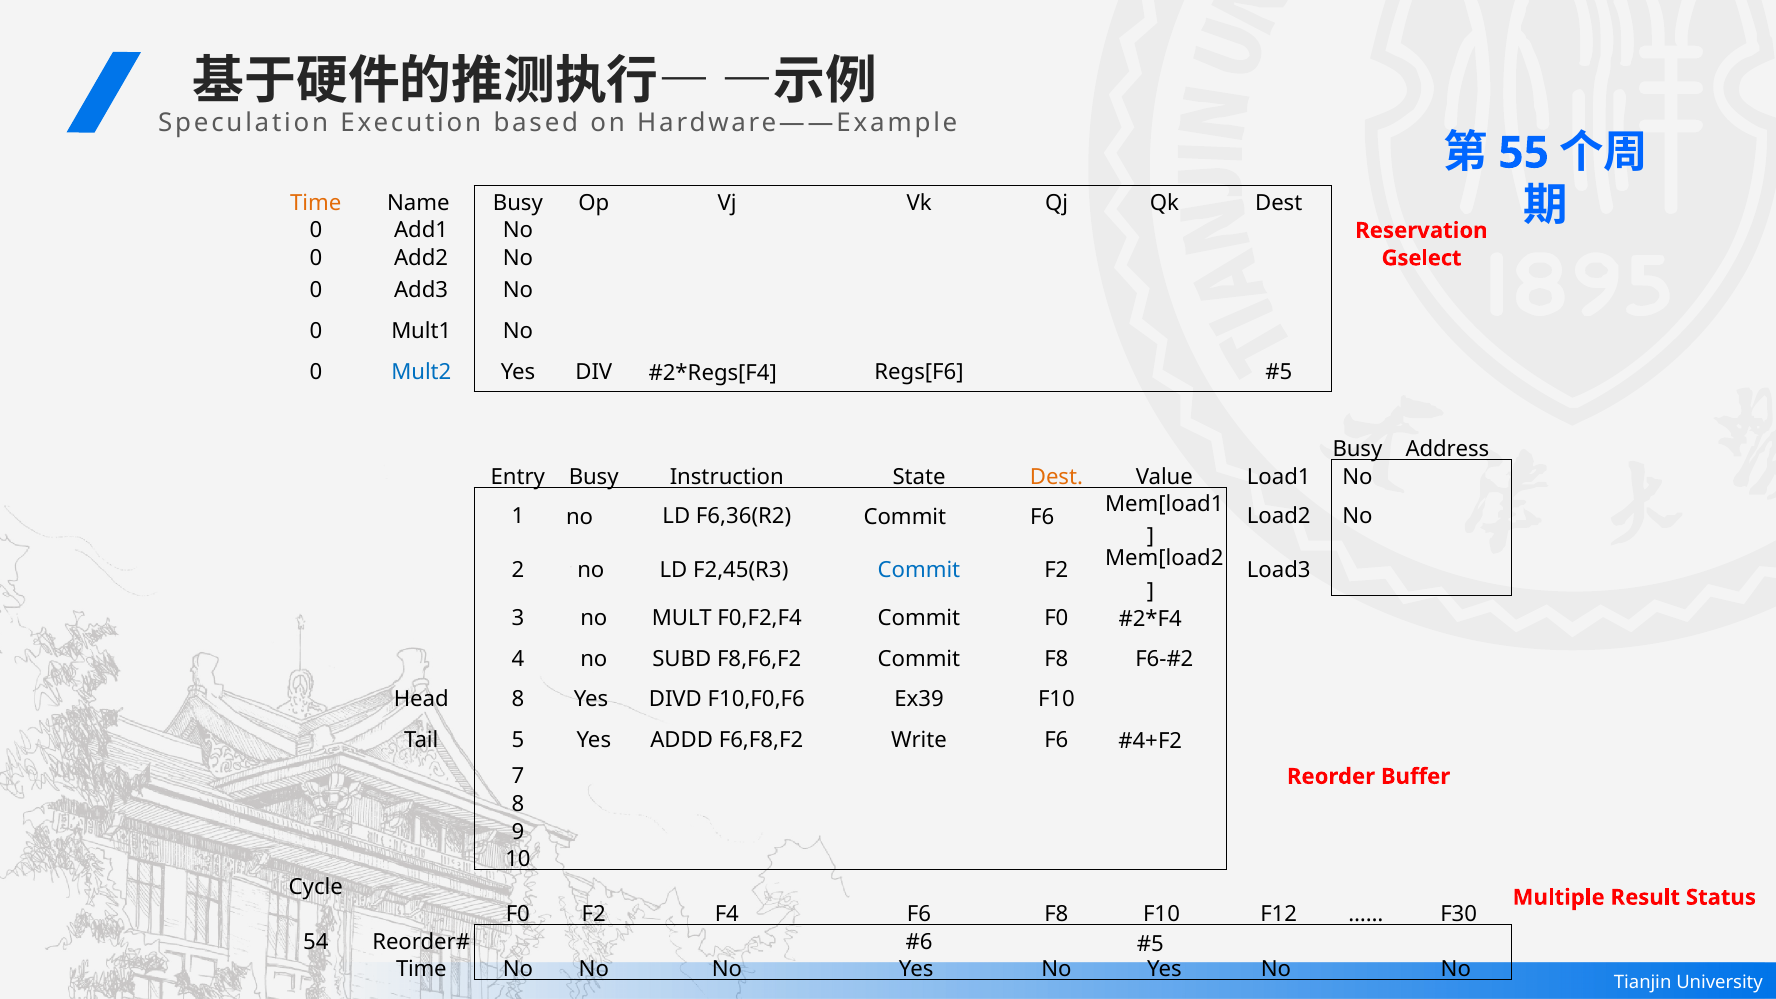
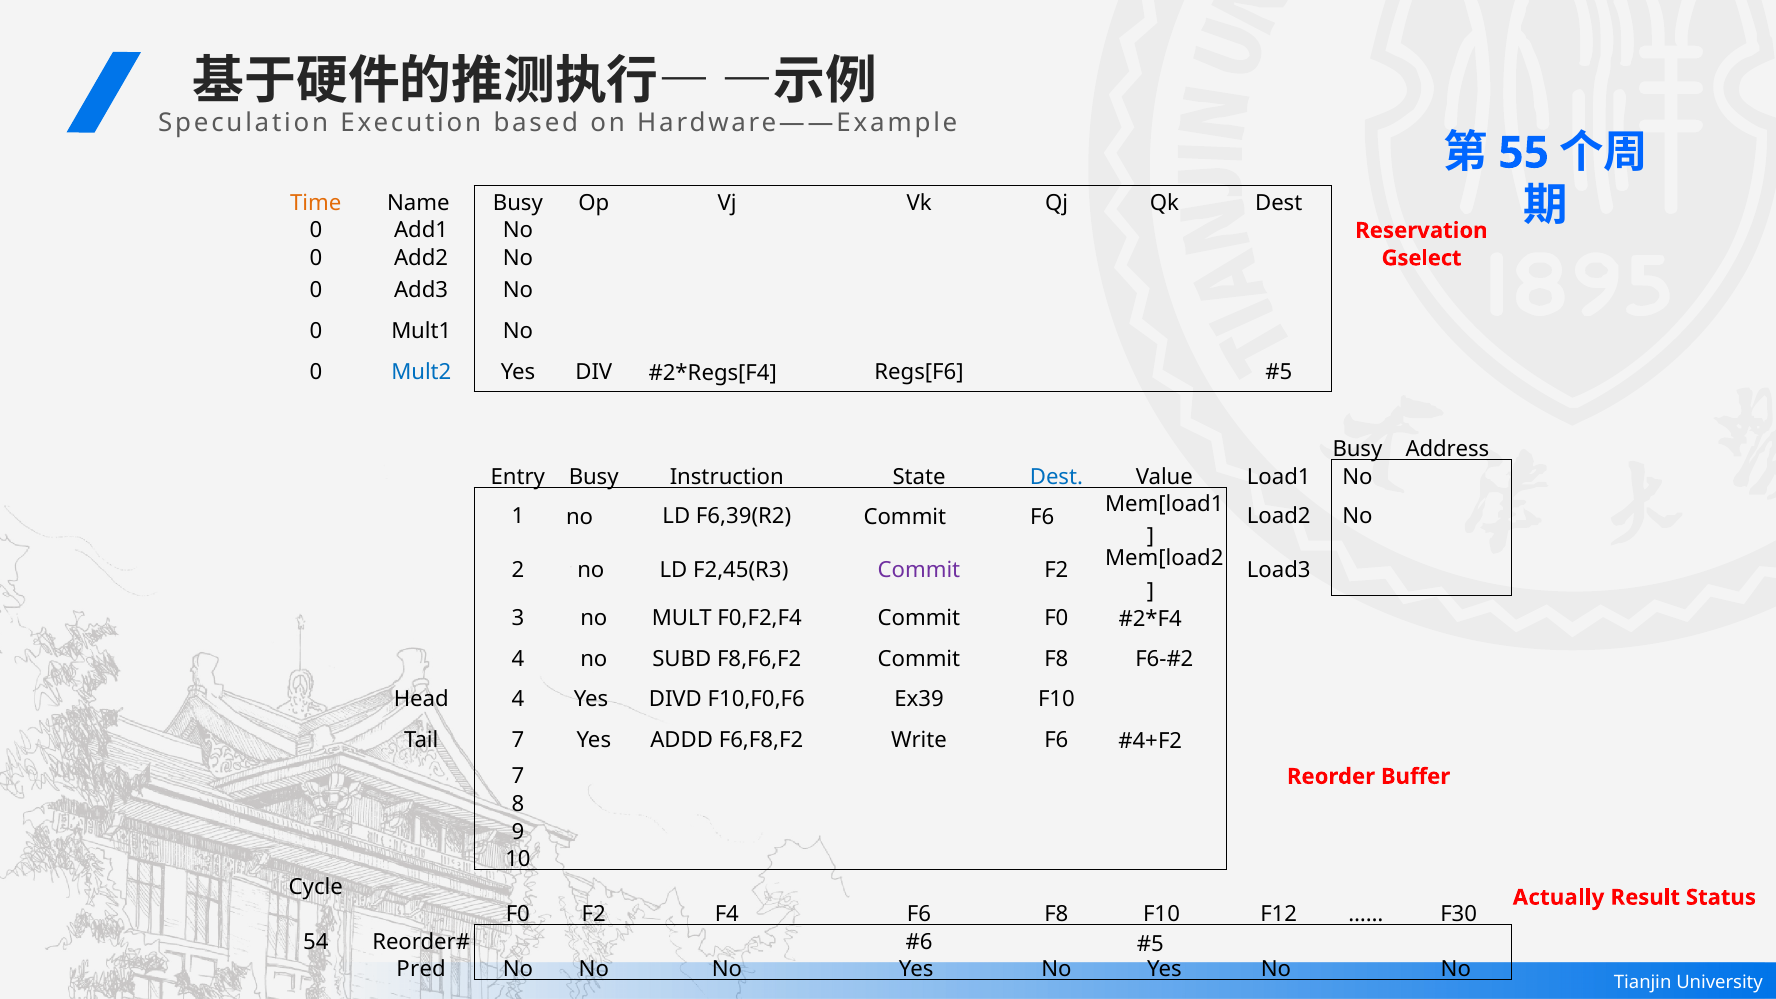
Dest at (1056, 477) colour: orange -> blue
F6,36(R2: F6,36(R2 -> F6,39(R2
Commit at (919, 570) colour: blue -> purple
Head 8: 8 -> 4
Tail 5: 5 -> 7
Multiple: Multiple -> Actually
Time at (421, 970): Time -> Pred
